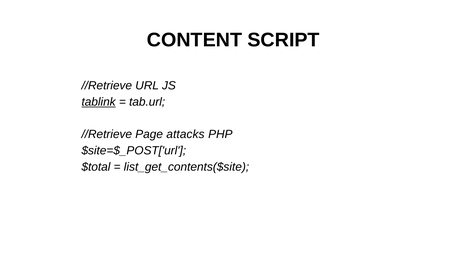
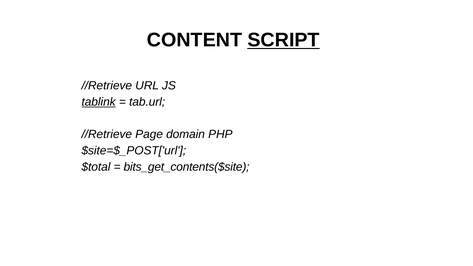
SCRIPT underline: none -> present
attacks: attacks -> domain
list_get_contents($site: list_get_contents($site -> bits_get_contents($site
